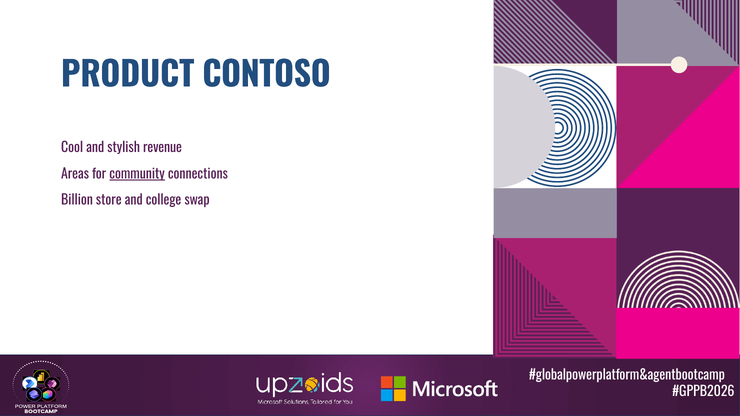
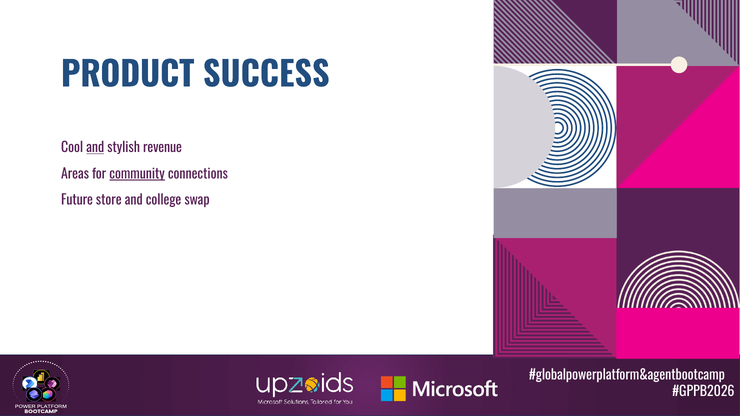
CONTOSO: CONTOSO -> SUCCESS
and at (95, 148) underline: none -> present
Billion: Billion -> Future
